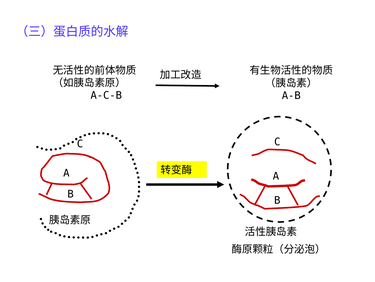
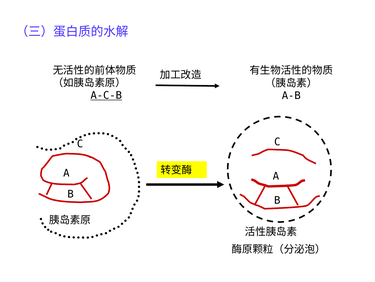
A-C-B underline: none -> present
